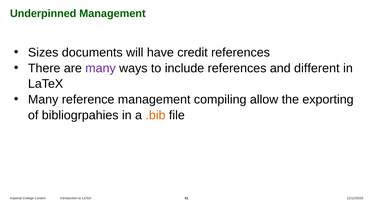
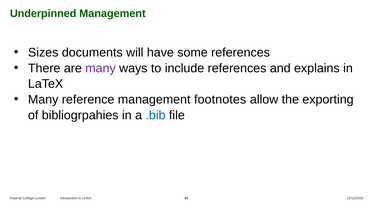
credit: credit -> some
different: different -> explains
compiling: compiling -> footnotes
.bib colour: orange -> blue
